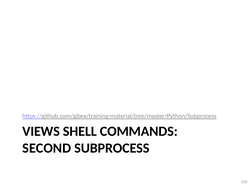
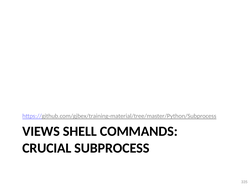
SECOND: SECOND -> CRUCIAL
